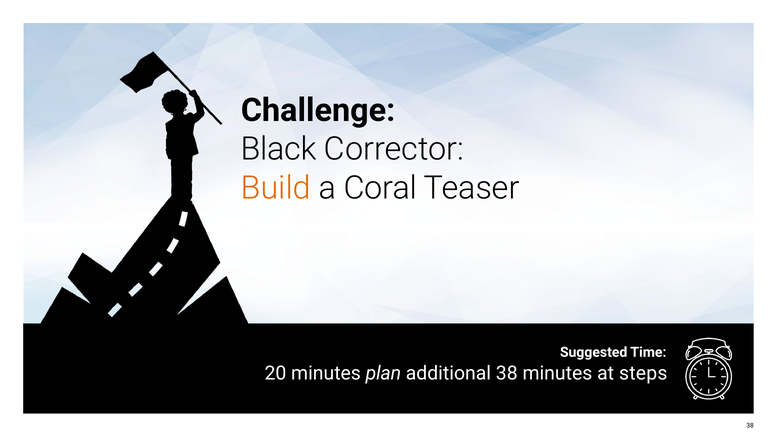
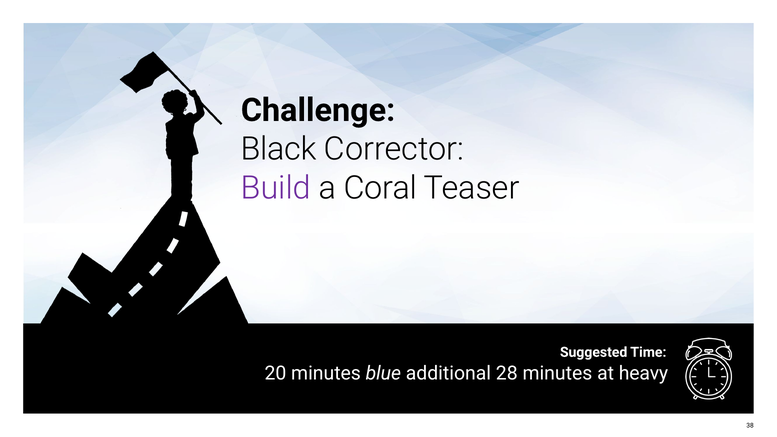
Build colour: orange -> purple
plan: plan -> blue
additional 38: 38 -> 28
steps: steps -> heavy
